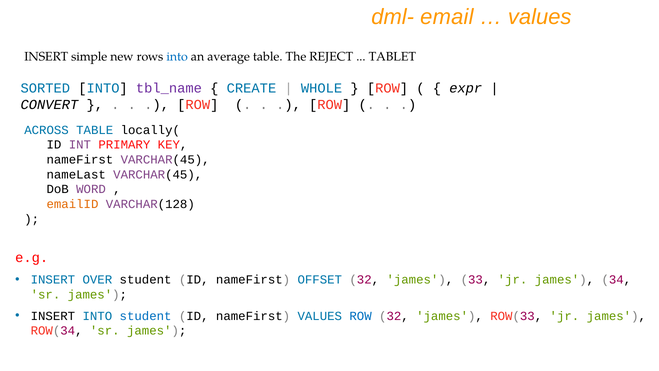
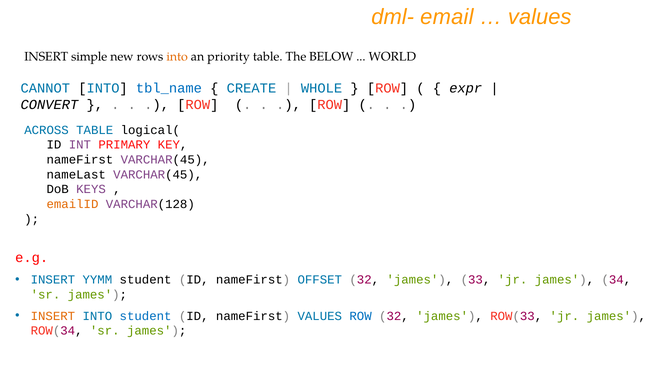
into at (177, 57) colour: blue -> orange
average: average -> priority
REJECT: REJECT -> BELOW
TABLET: TABLET -> WORLD
SORTED: SORTED -> CANNOT
tbl_name colour: purple -> blue
locally(: locally( -> logical(
WORD: WORD -> KEYS
OVER: OVER -> YYMM
INSERT at (53, 316) colour: black -> orange
